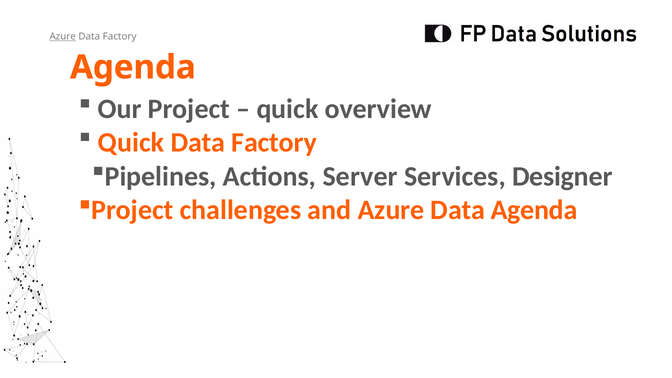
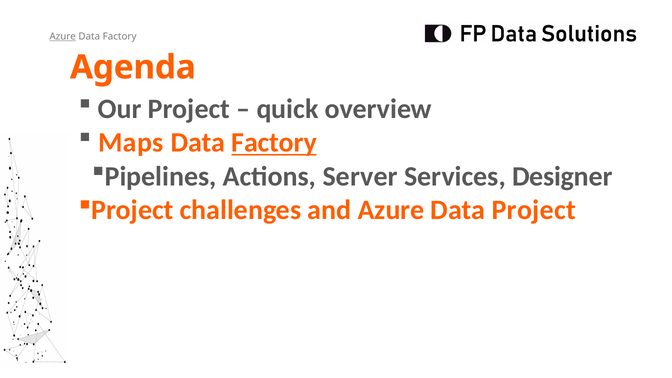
Quick at (131, 143): Quick -> Maps
Factory at (274, 143) underline: none -> present
Data Agenda: Agenda -> Project
